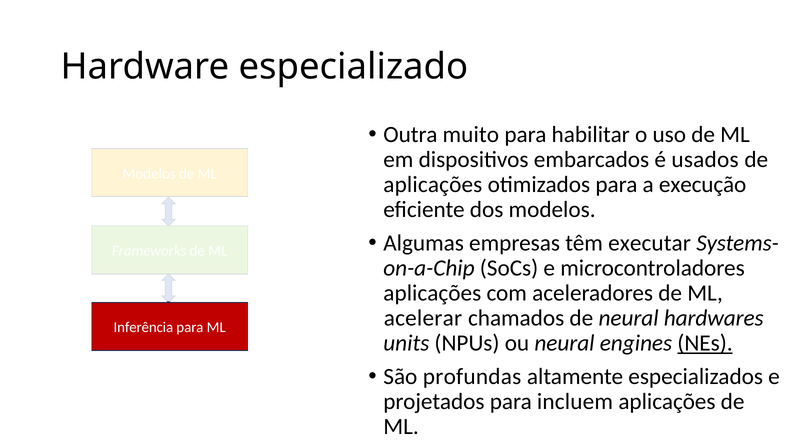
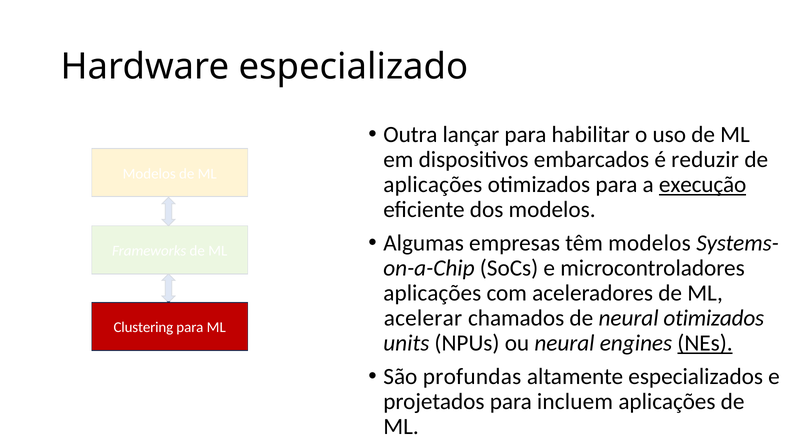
muito: muito -> lançar
usados: usados -> reduzir
execução underline: none -> present
têm executar: executar -> modelos
neural hardwares: hardwares -> otimizados
Inferência: Inferência -> Clustering
